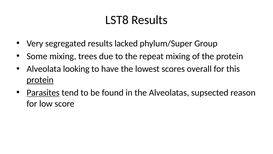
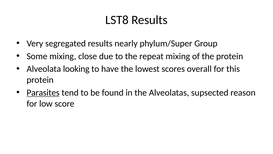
lacked: lacked -> nearly
trees: trees -> close
protein at (40, 80) underline: present -> none
